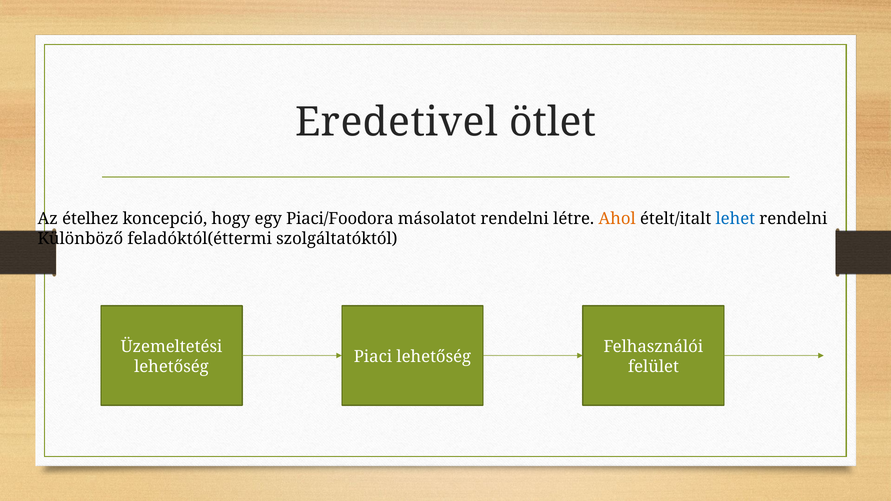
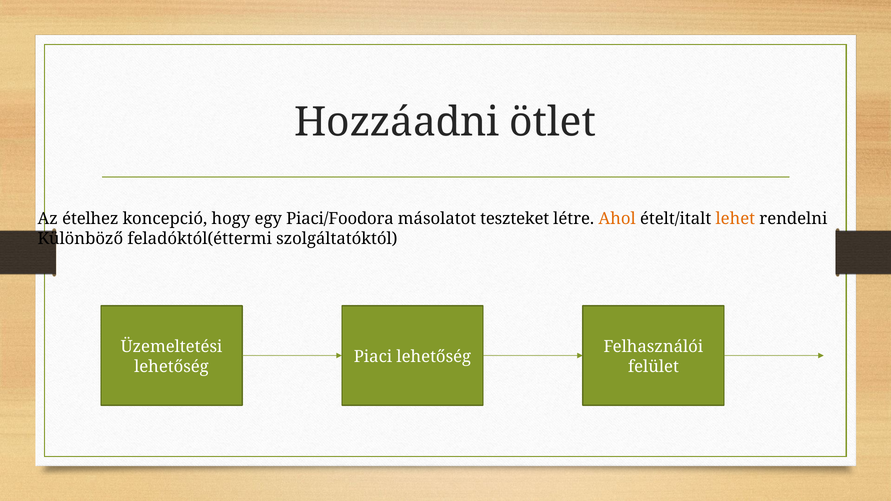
Eredetivel: Eredetivel -> Hozzáadni
másolatot rendelni: rendelni -> teszteket
lehet colour: blue -> orange
